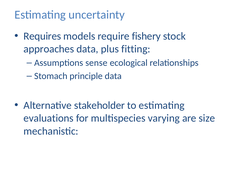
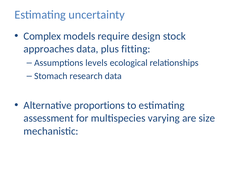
Requires: Requires -> Complex
fishery: fishery -> design
sense: sense -> levels
principle: principle -> research
stakeholder: stakeholder -> proportions
evaluations: evaluations -> assessment
